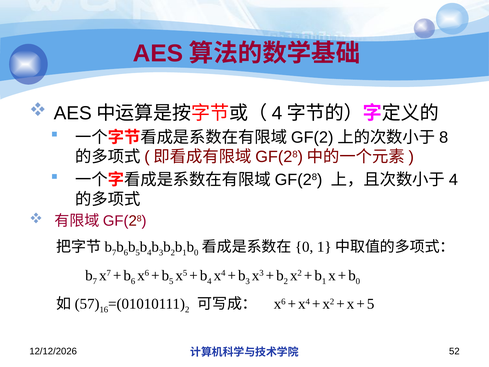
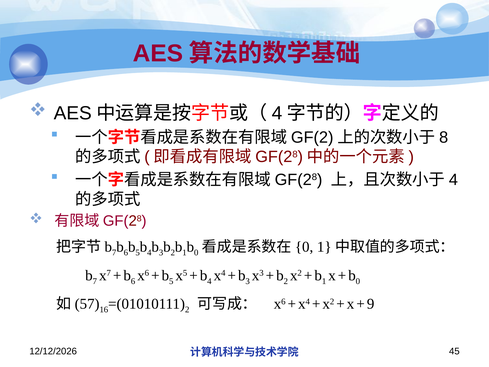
5 at (371, 304): 5 -> 9
52: 52 -> 45
